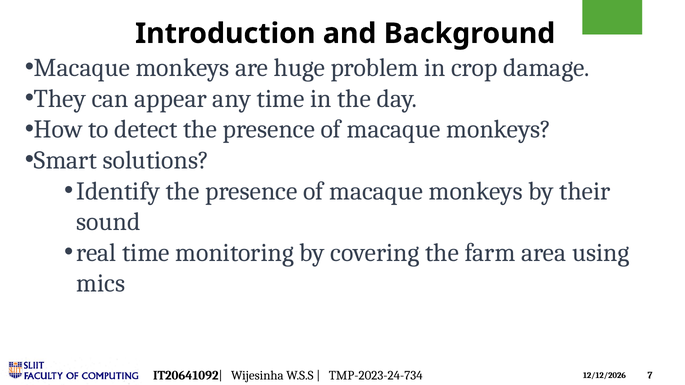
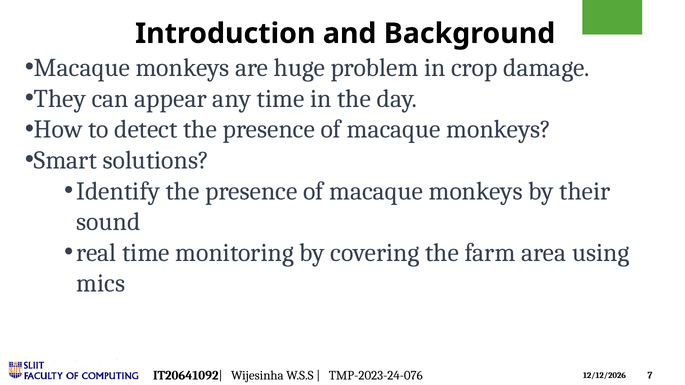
TMP-2023-24-734: TMP-2023-24-734 -> TMP-2023-24-076
